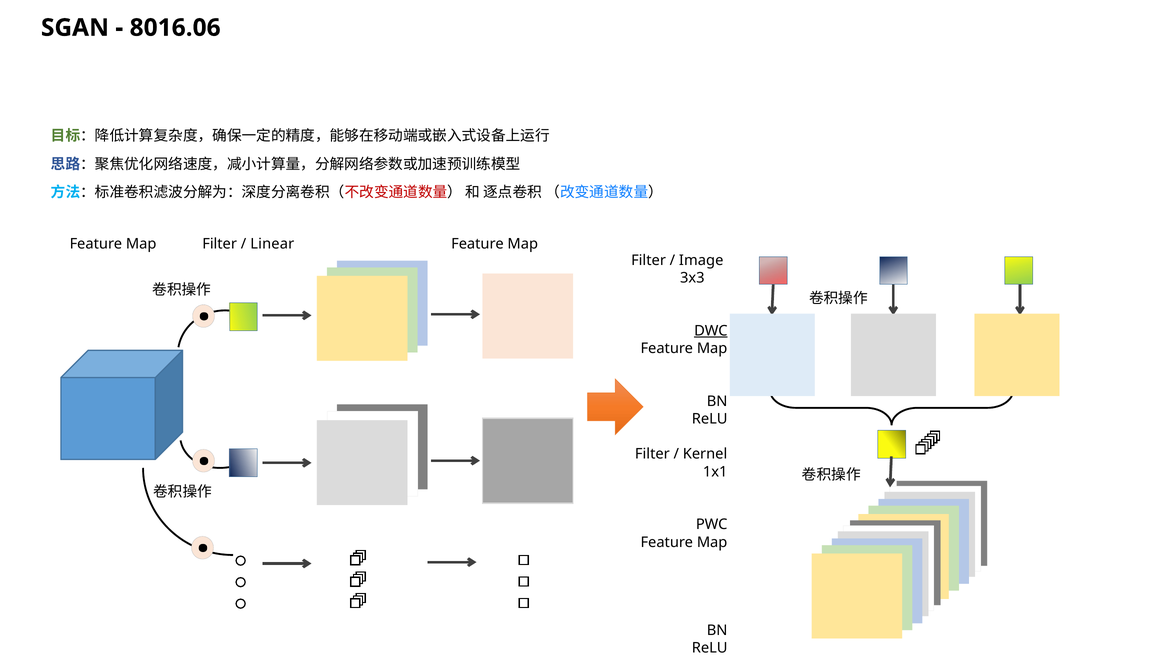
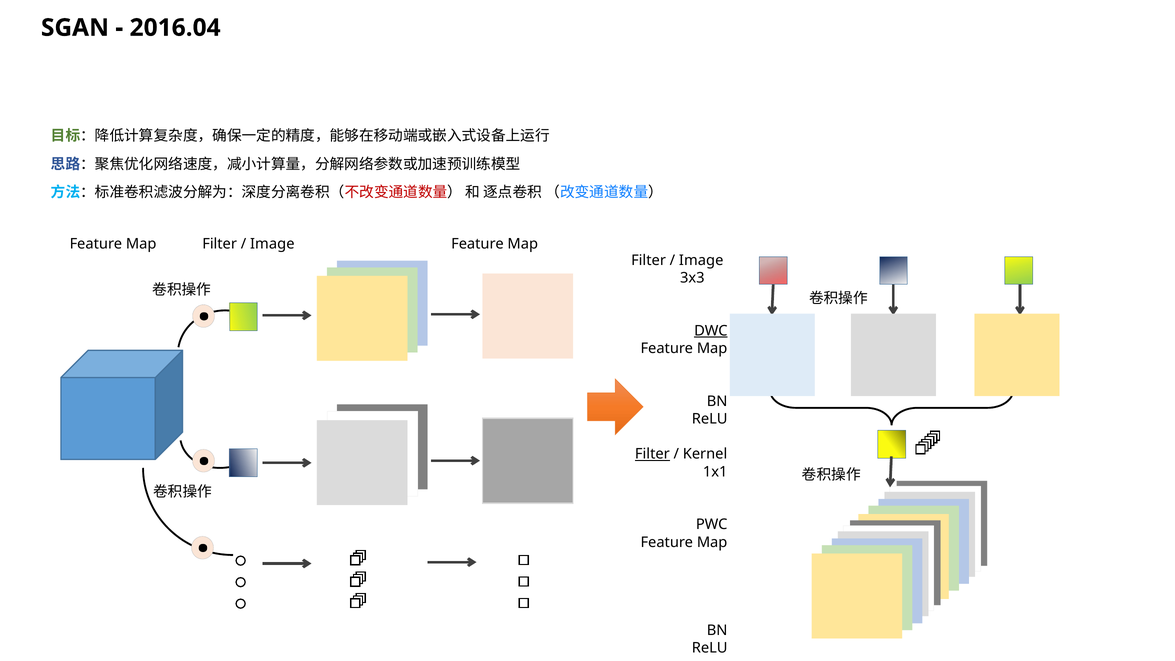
8016.06: 8016.06 -> 2016.04
Linear at (272, 244): Linear -> Image
Filter at (652, 454) underline: none -> present
